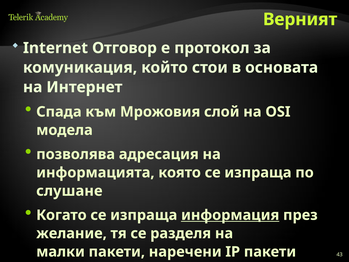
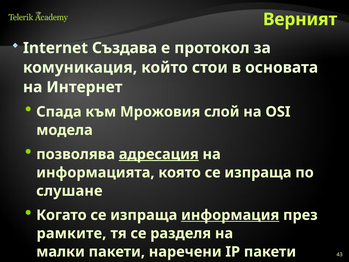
Отговор: Отговор -> Създава
адресация underline: none -> present
желание: желание -> рамките
